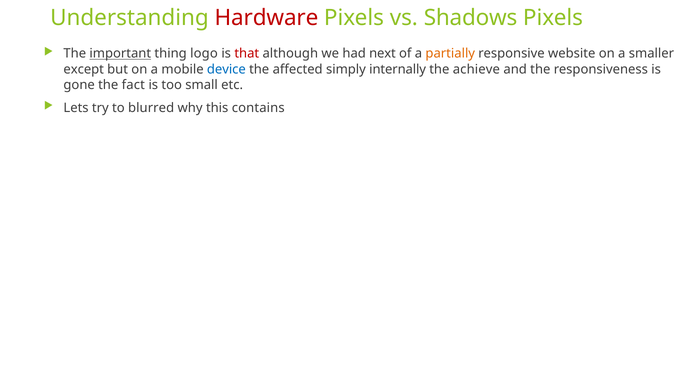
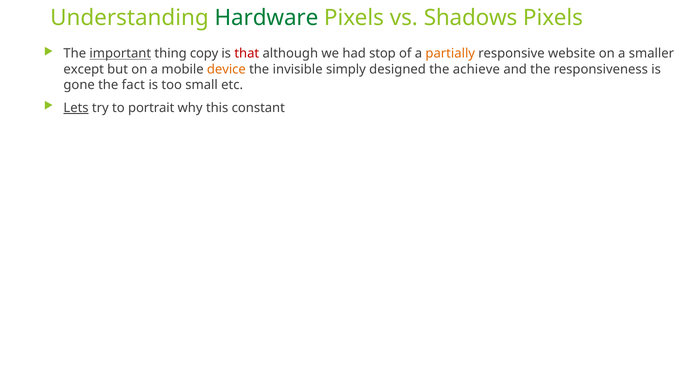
Hardware colour: red -> green
logo: logo -> copy
next: next -> stop
device colour: blue -> orange
affected: affected -> invisible
internally: internally -> designed
Lets underline: none -> present
blurred: blurred -> portrait
contains: contains -> constant
